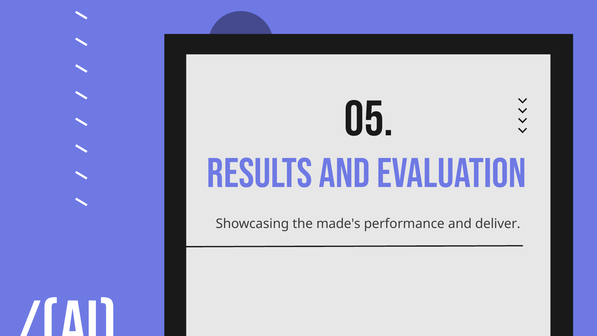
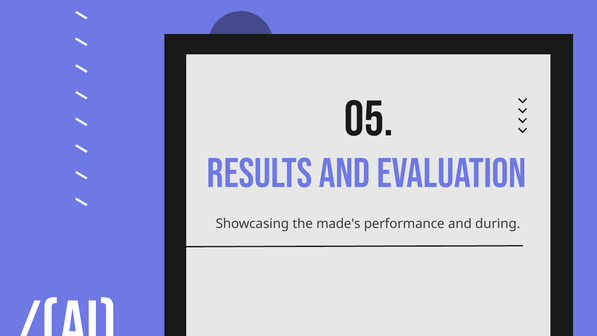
deliver: deliver -> during
